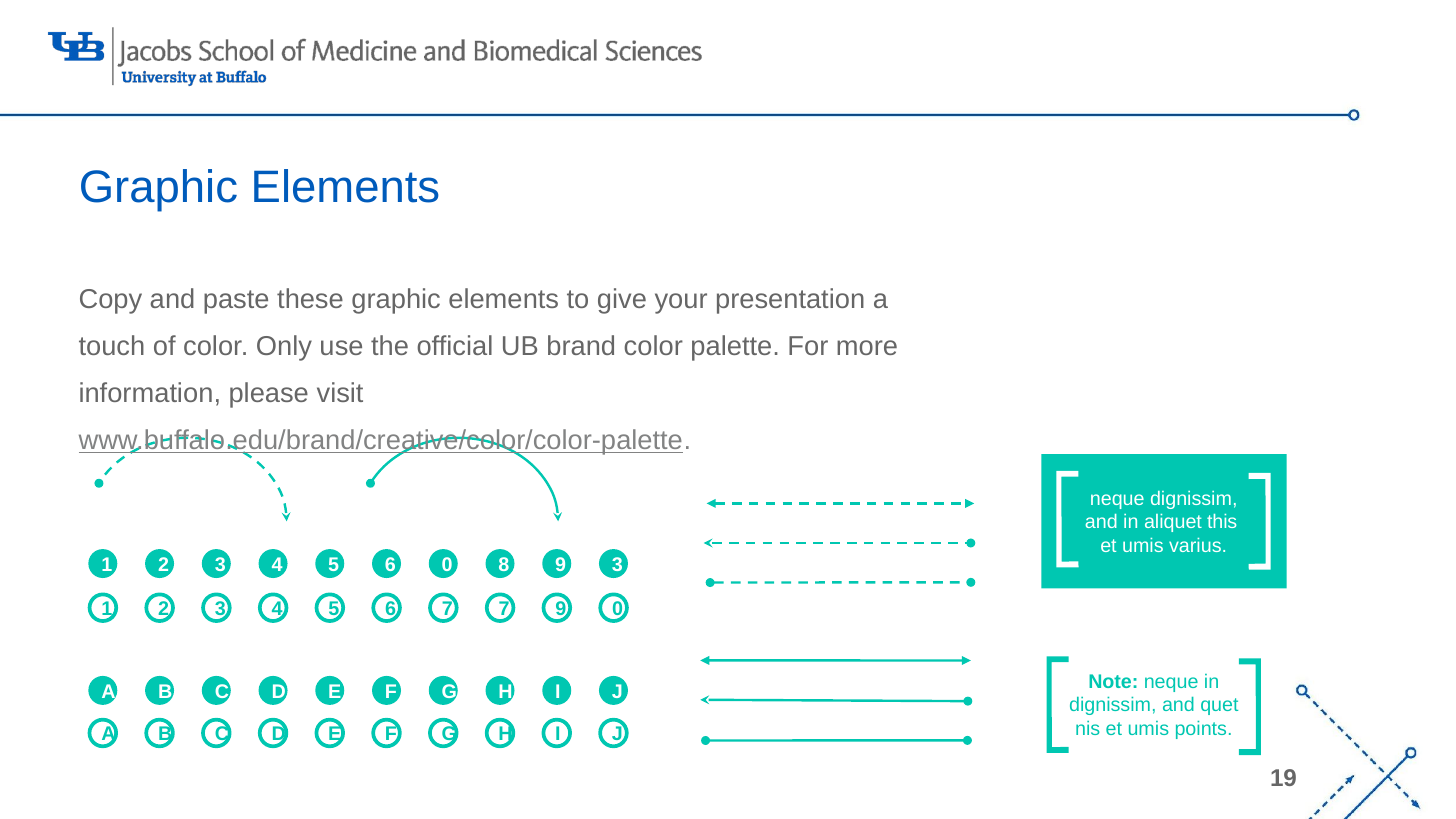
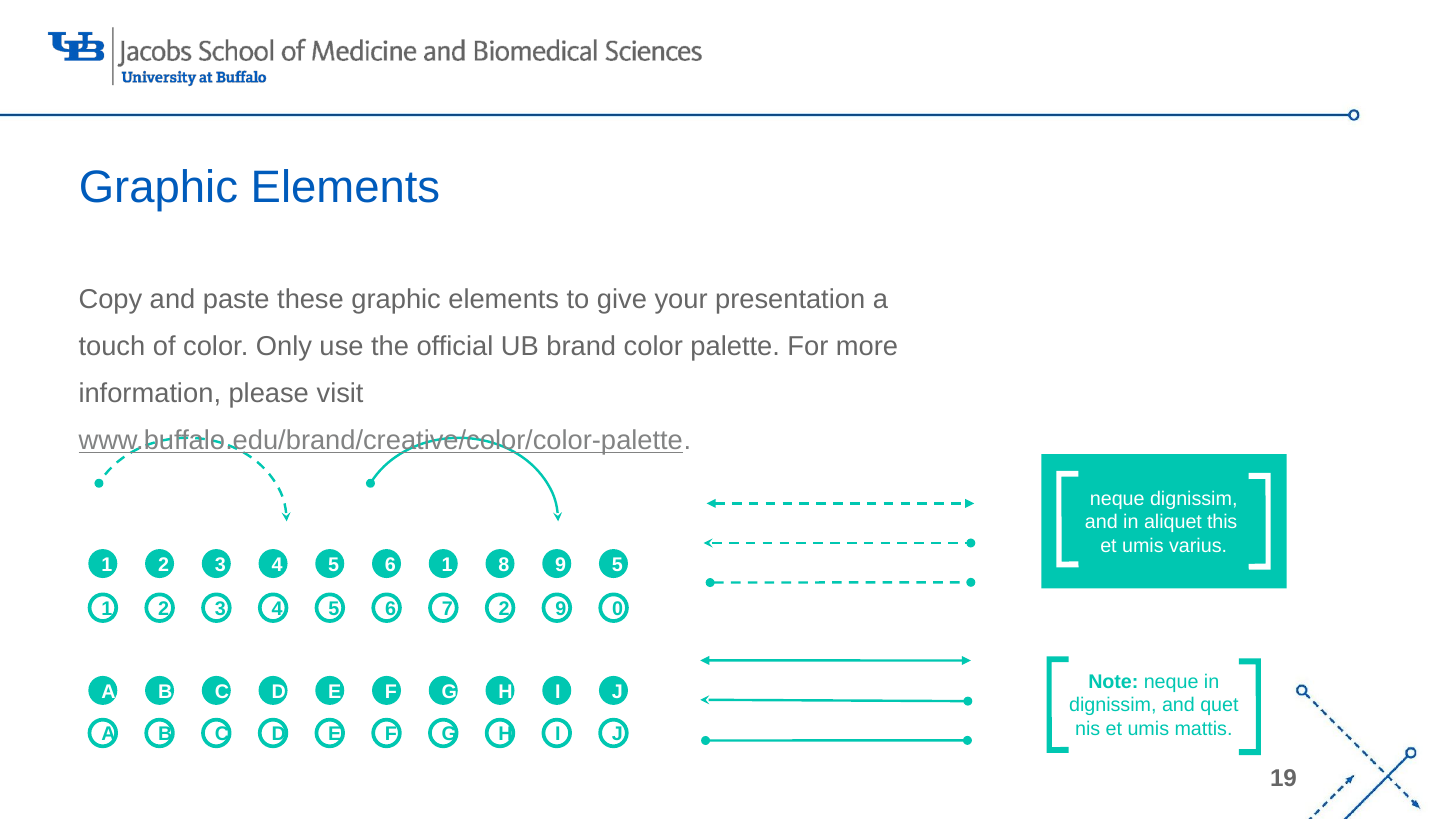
6 0: 0 -> 1
9 3: 3 -> 5
7 7: 7 -> 2
points: points -> mattis
